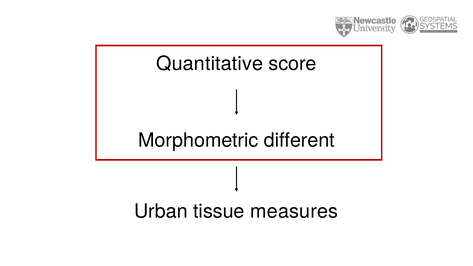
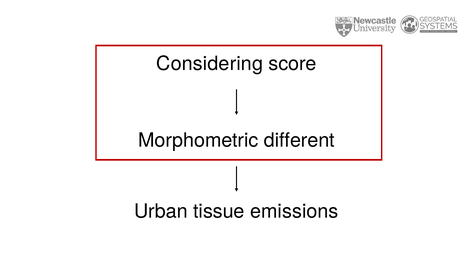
Quantitative: Quantitative -> Considering
measures: measures -> emissions
